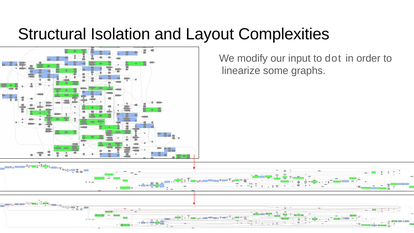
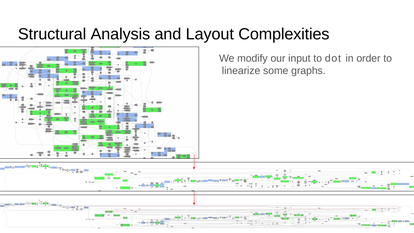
Isolation: Isolation -> Analysis
